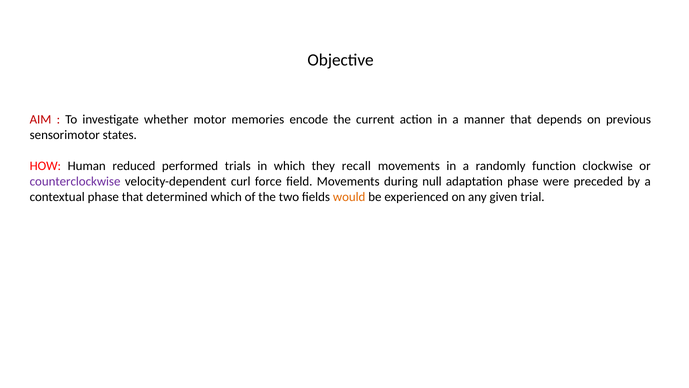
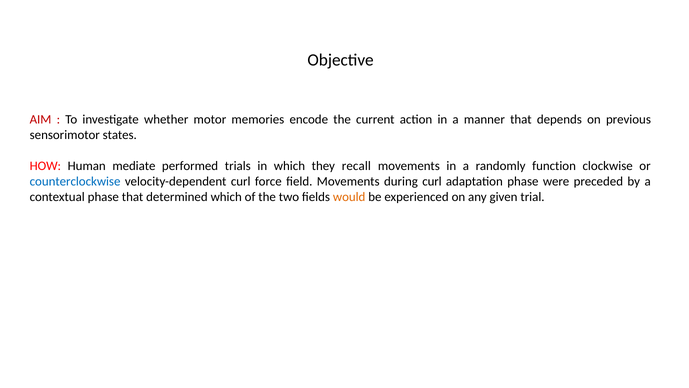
reduced: reduced -> mediate
counterclockwise colour: purple -> blue
during null: null -> curl
